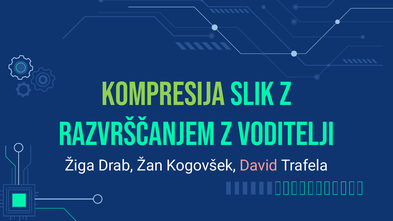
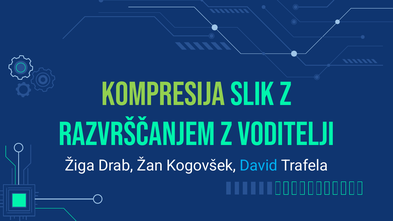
David colour: pink -> light blue
